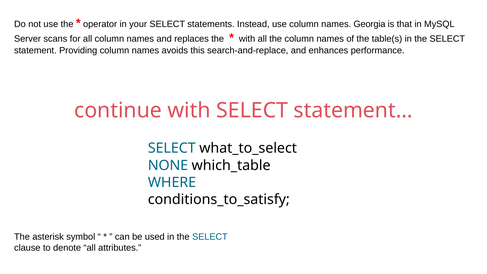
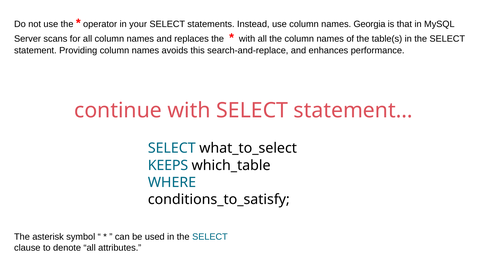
NONE: NONE -> KEEPS
